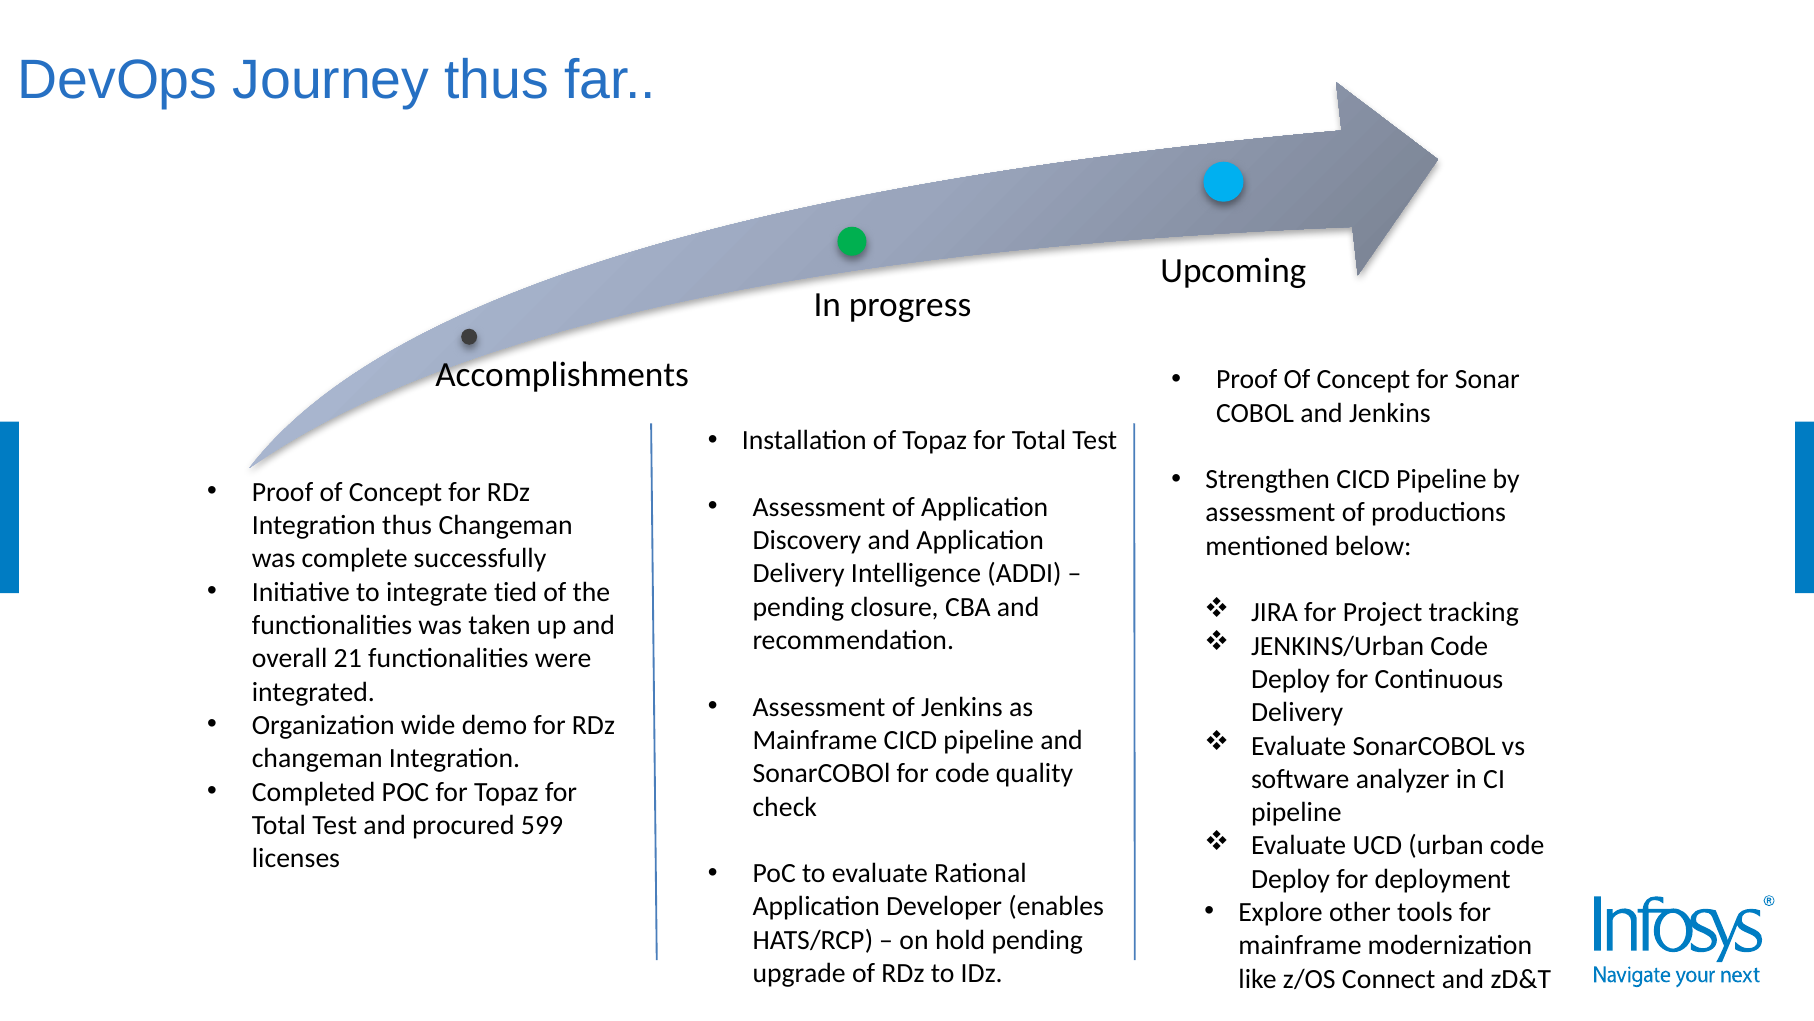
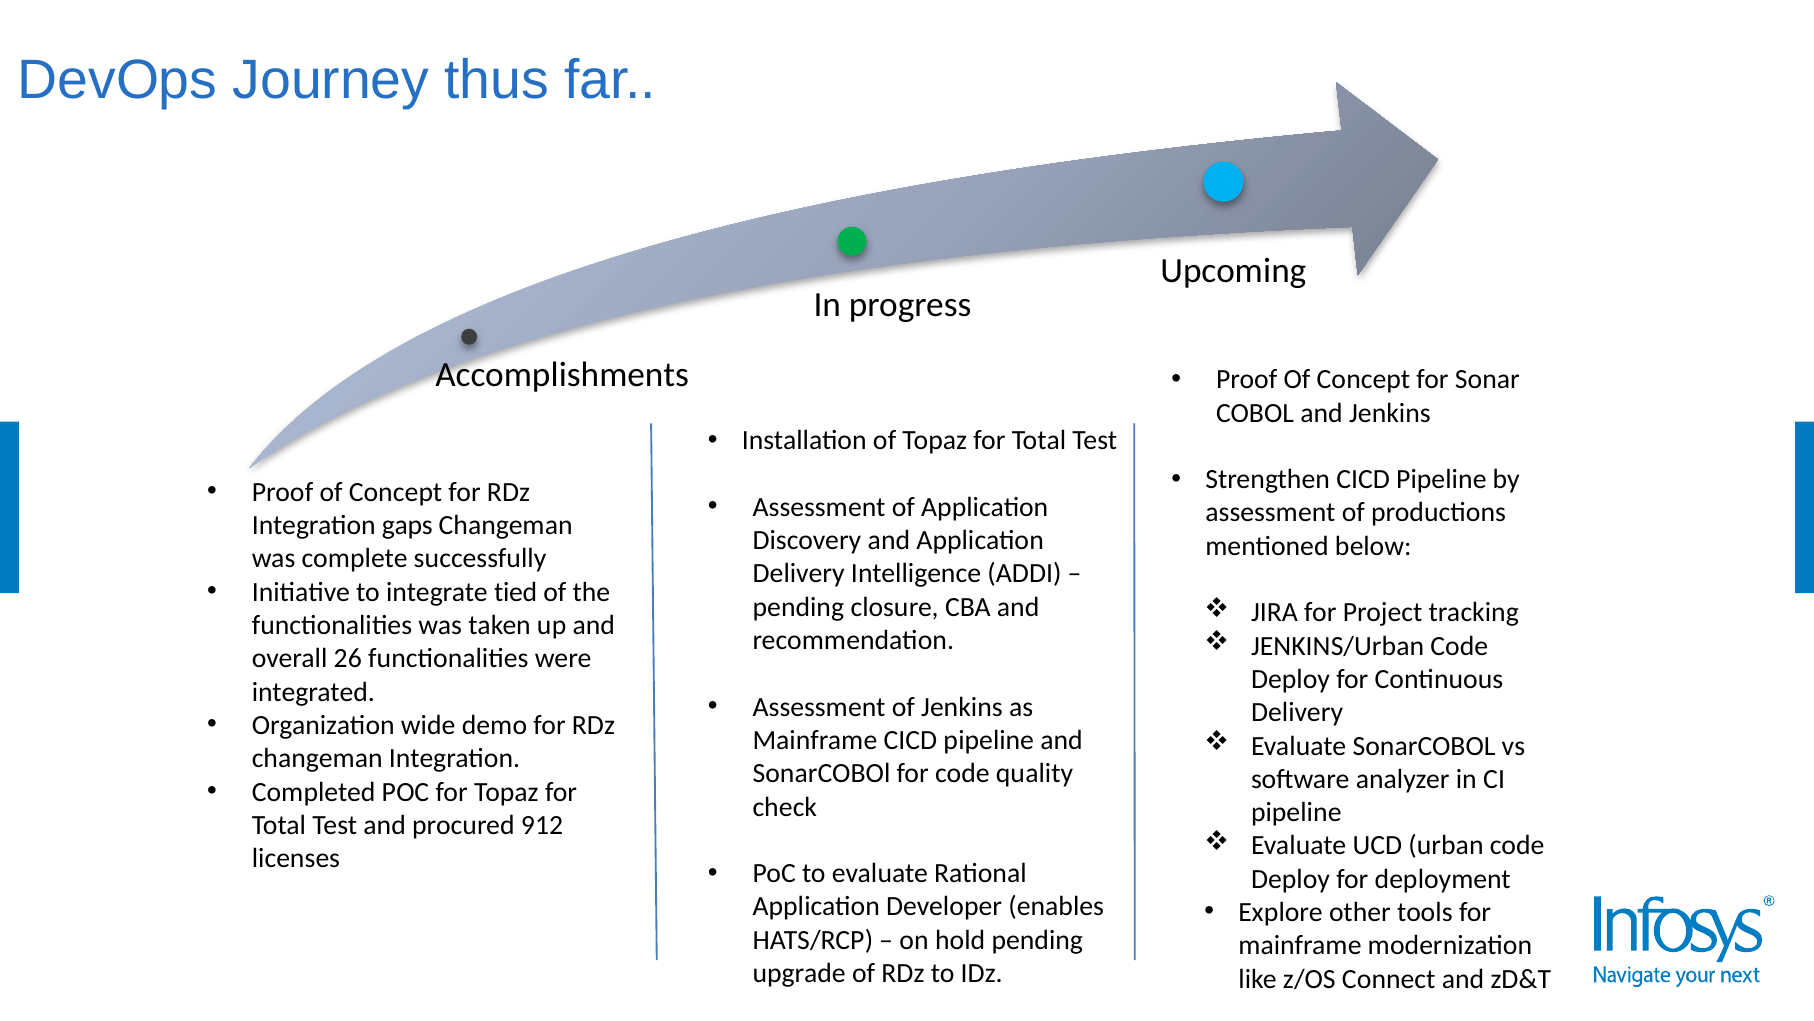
Integration thus: thus -> gaps
21: 21 -> 26
599: 599 -> 912
